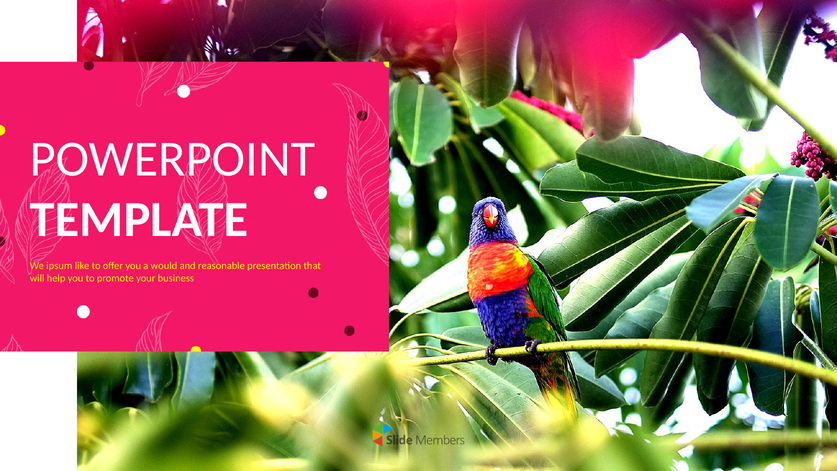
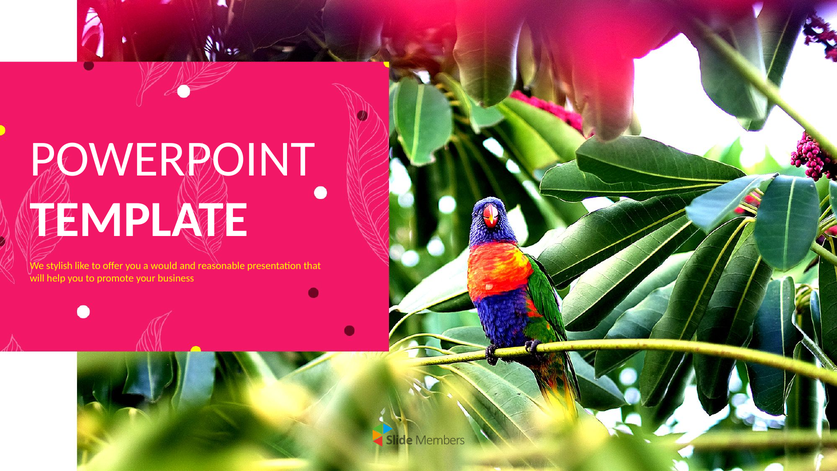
ipsum: ipsum -> stylish
